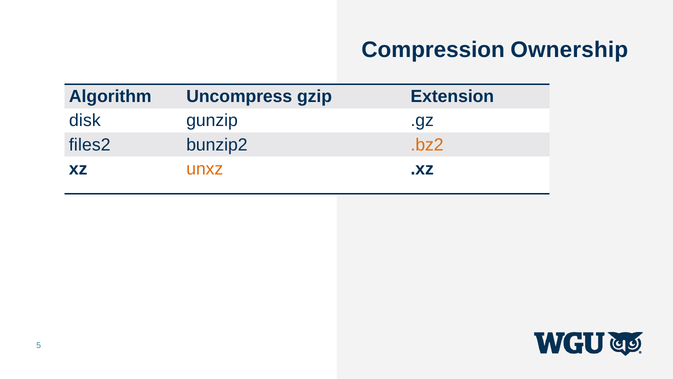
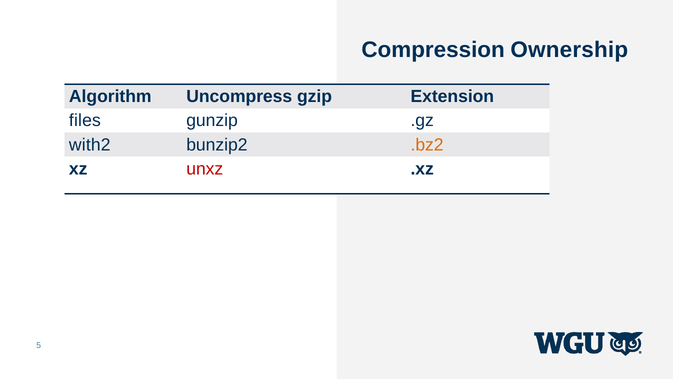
disk: disk -> files
files2: files2 -> with2
unxz colour: orange -> red
